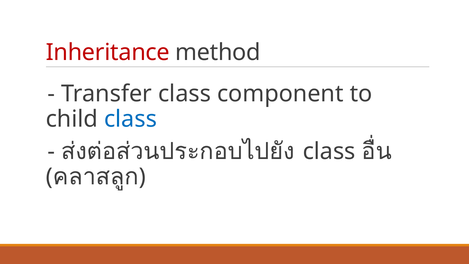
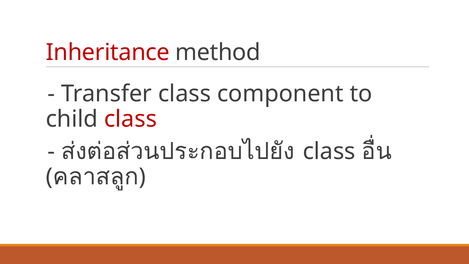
class at (130, 119) colour: blue -> red
